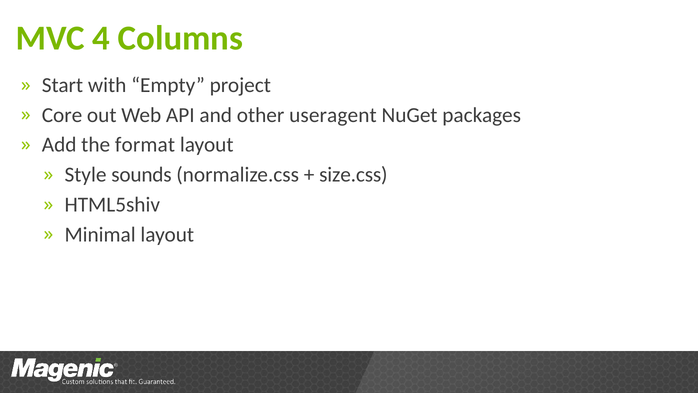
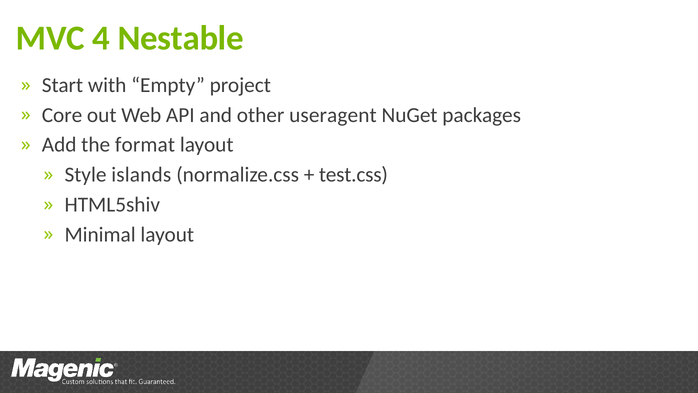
Columns: Columns -> Nestable
sounds: sounds -> islands
size.css: size.css -> test.css
